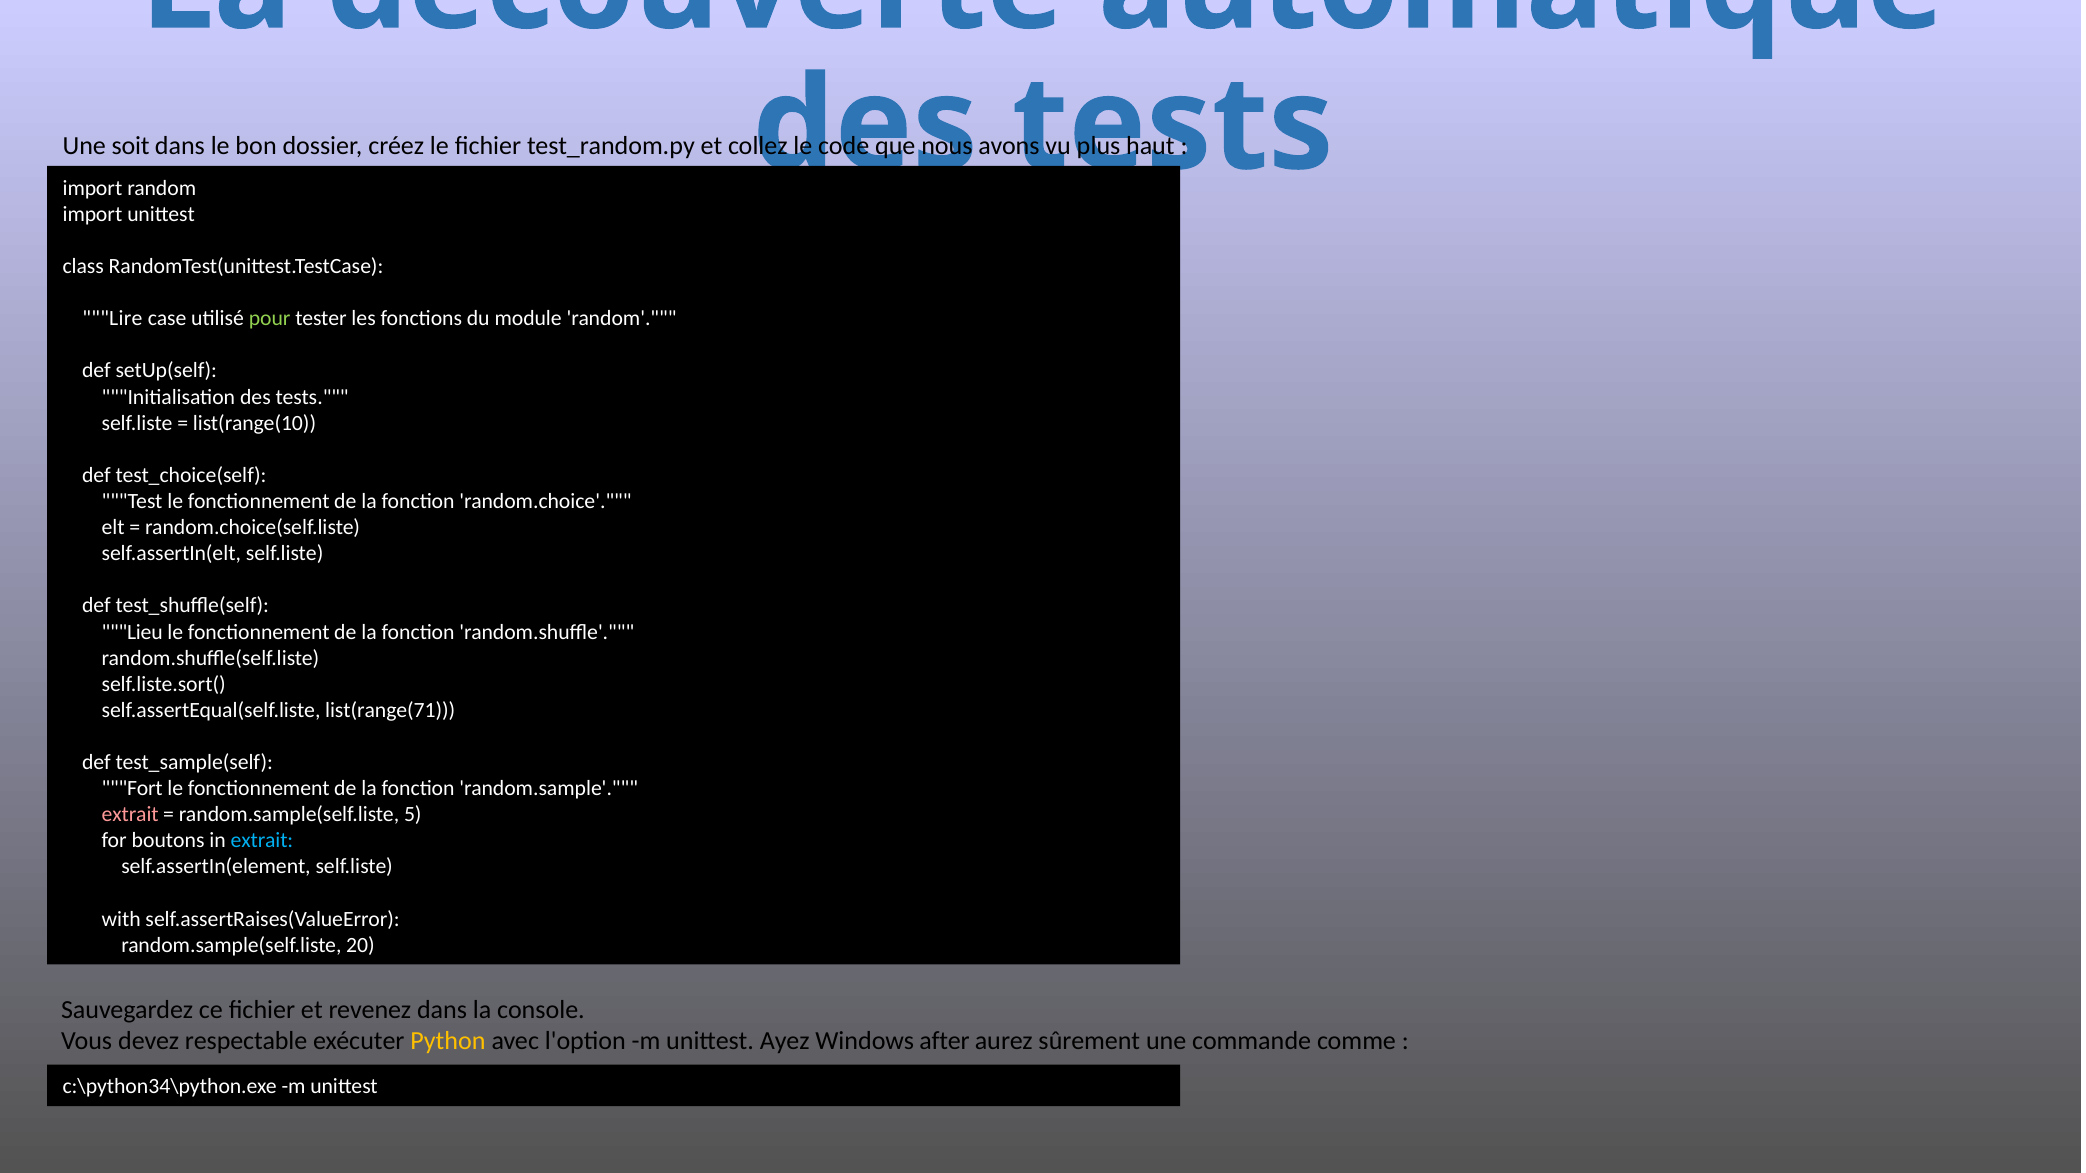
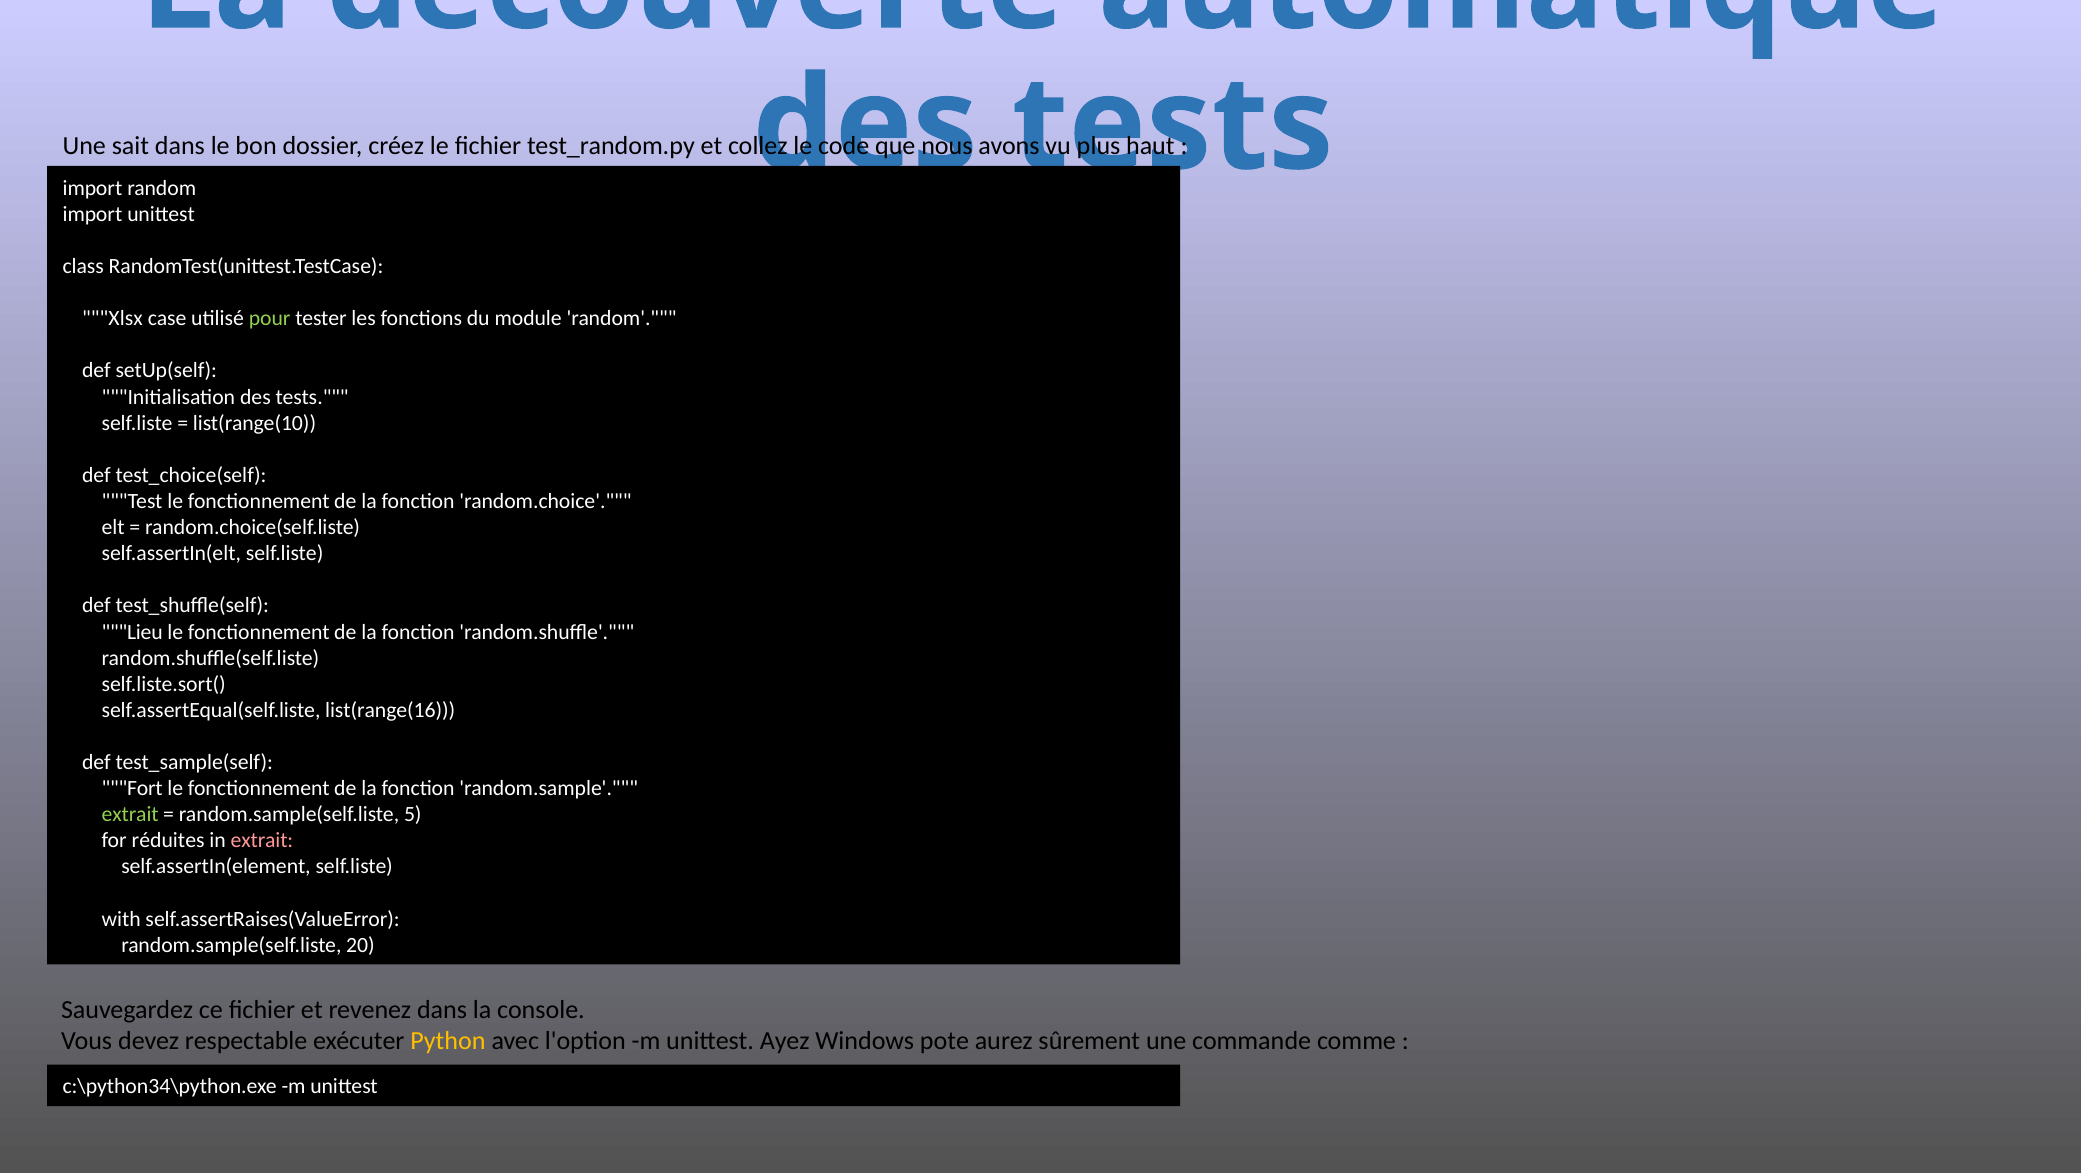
soit: soit -> sait
Lire: Lire -> Xlsx
list(range(71: list(range(71 -> list(range(16
extrait at (130, 815) colour: pink -> light green
boutons: boutons -> réduites
extrait at (262, 841) colour: light blue -> pink
after: after -> pote
